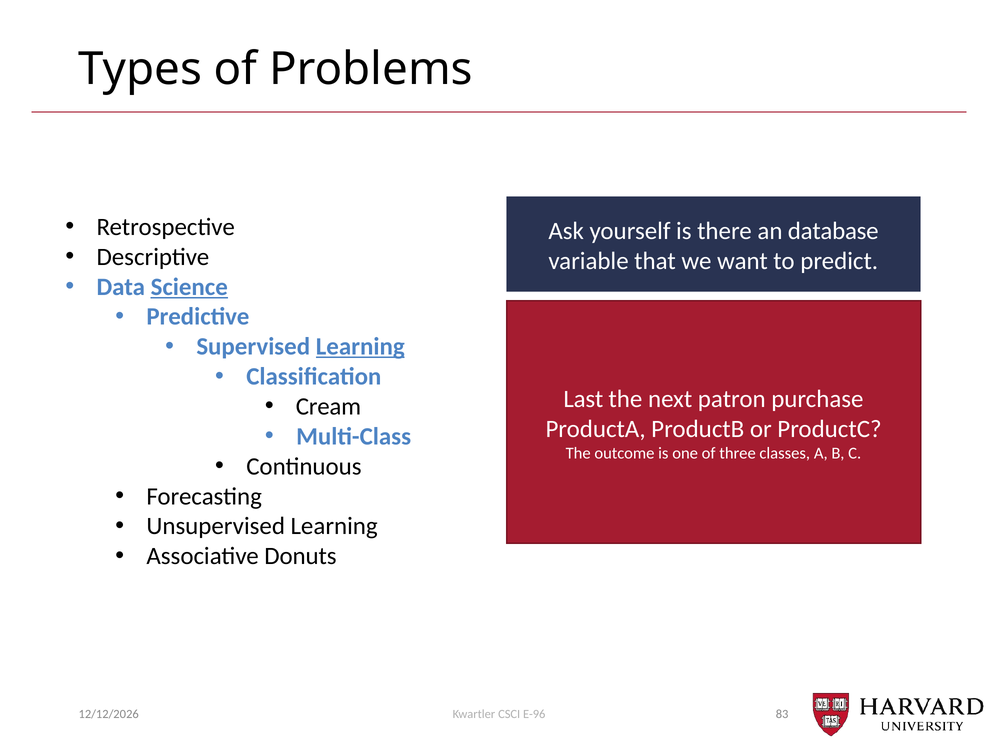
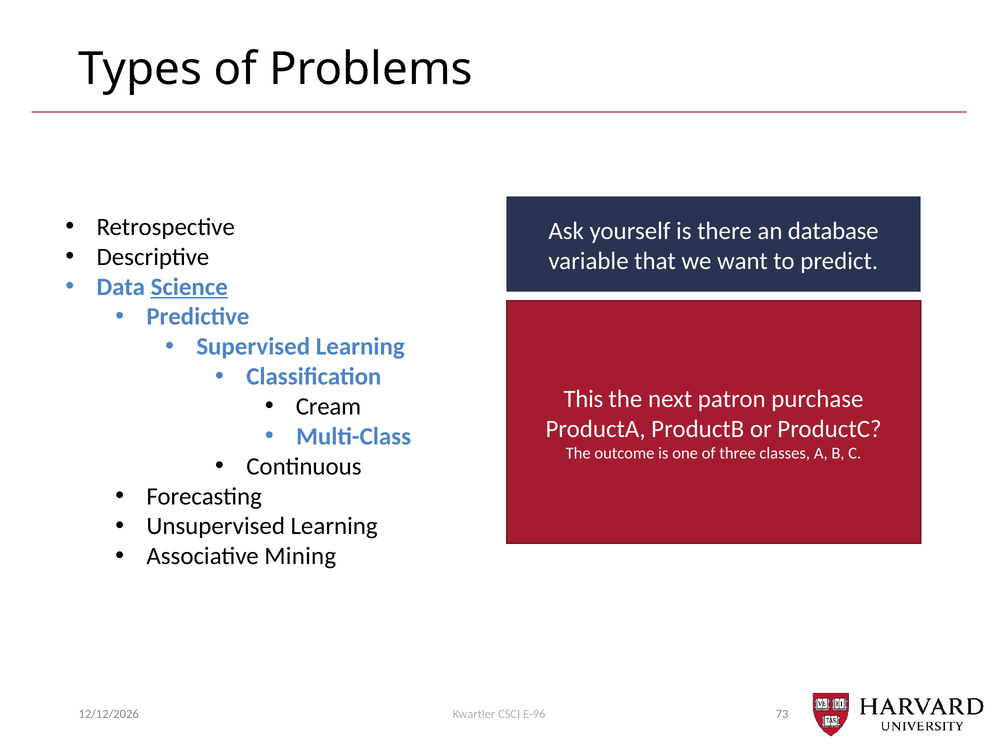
Learning at (360, 347) underline: present -> none
Last: Last -> This
Donuts: Donuts -> Mining
83: 83 -> 73
